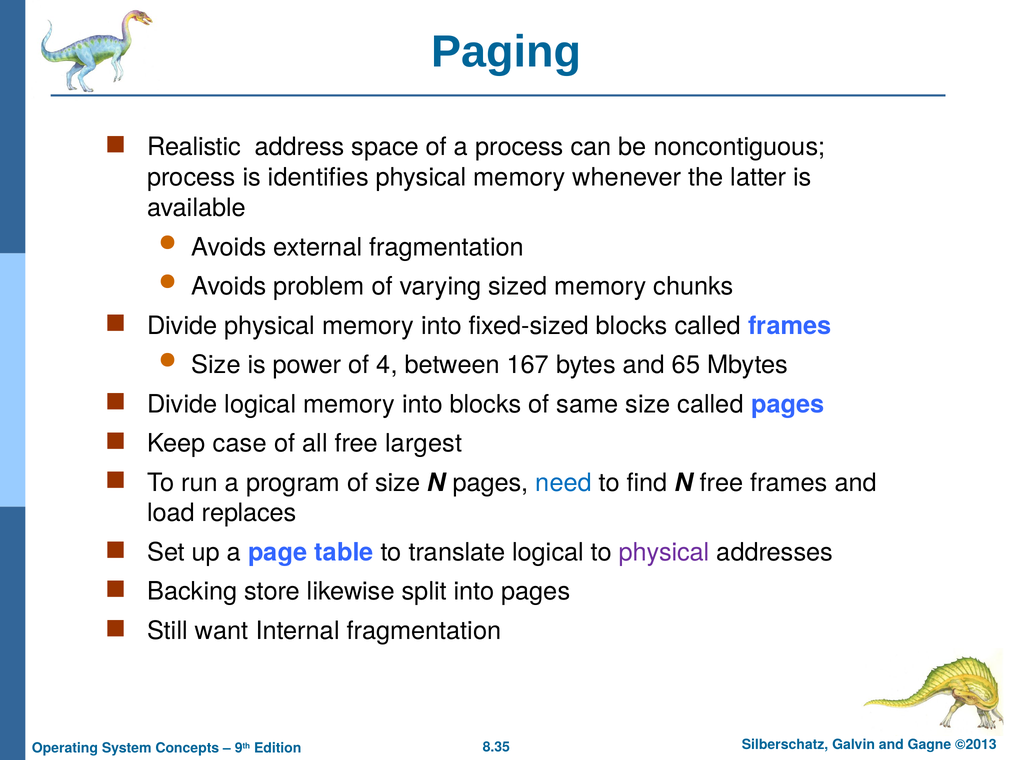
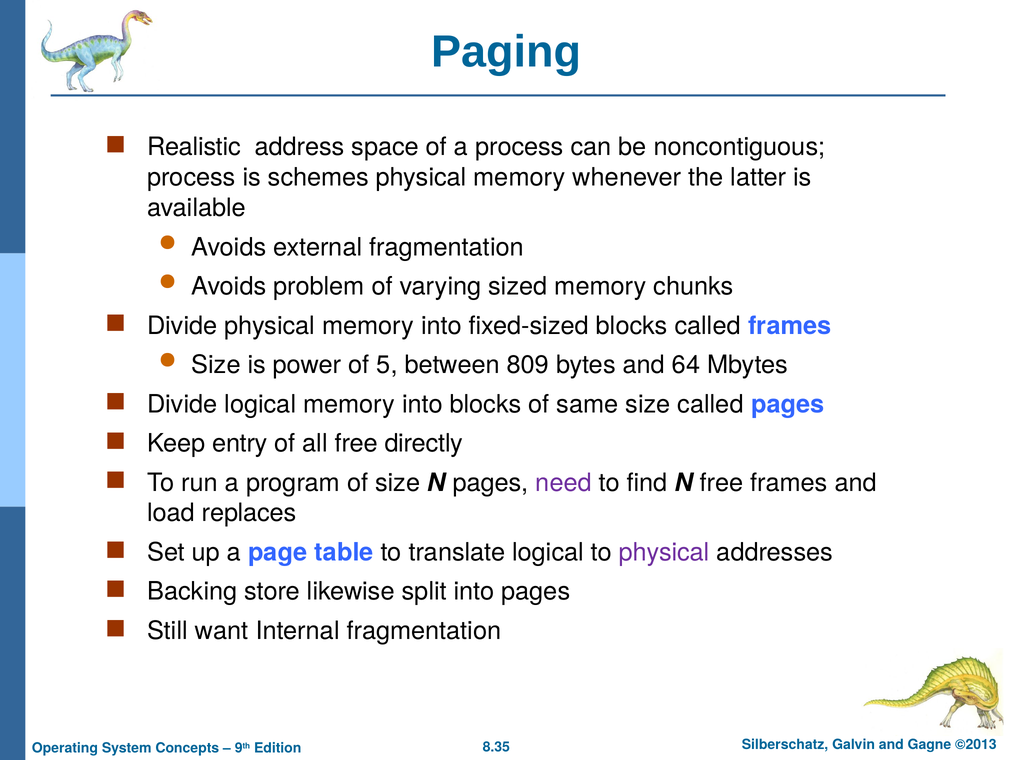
identifies: identifies -> schemes
4: 4 -> 5
167: 167 -> 809
65: 65 -> 64
case: case -> entry
largest: largest -> directly
need colour: blue -> purple
